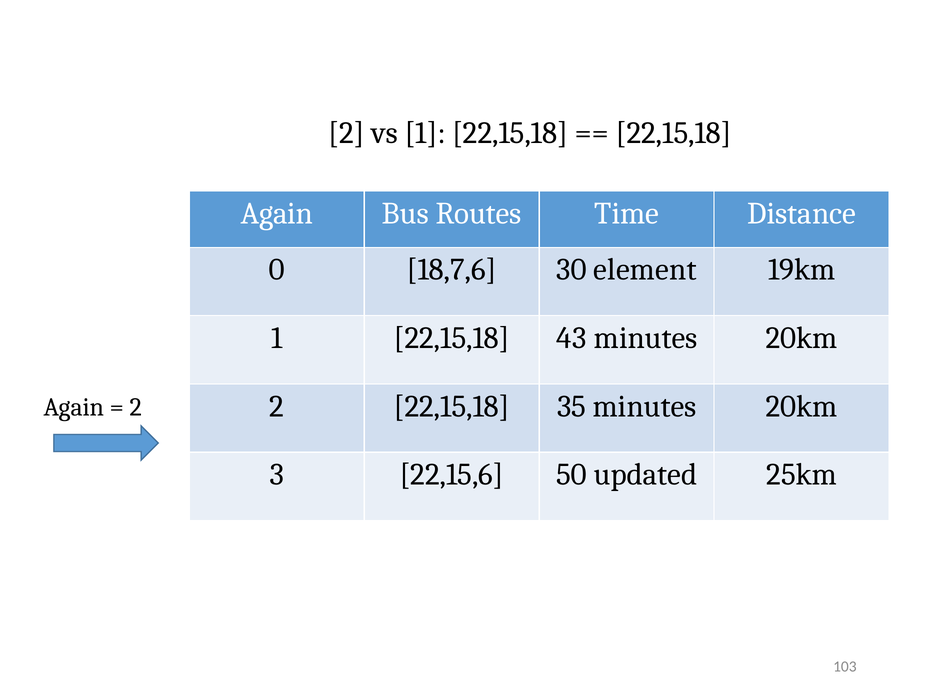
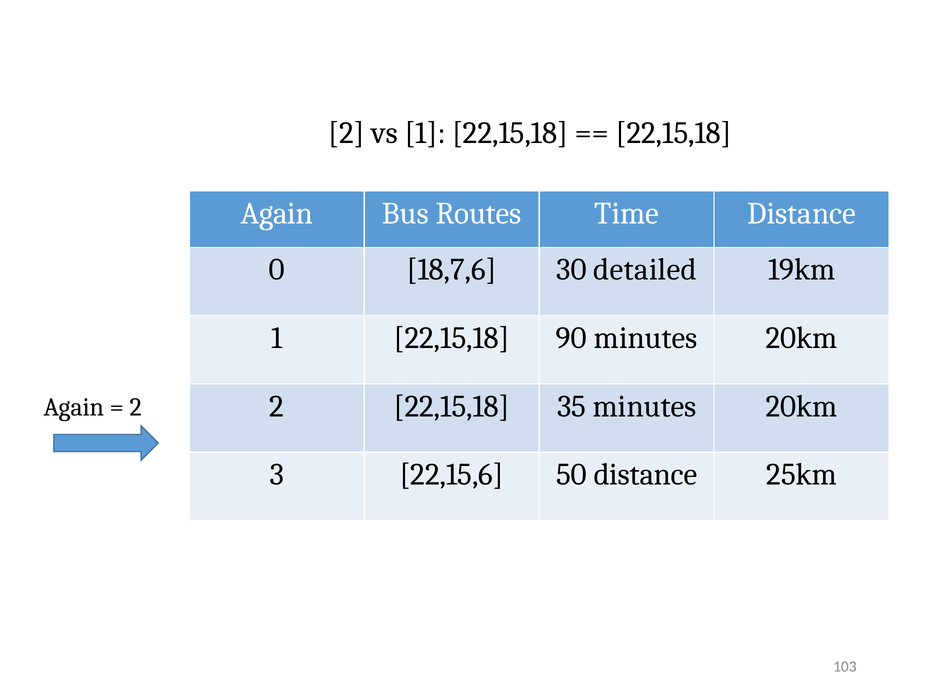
element: element -> detailed
43: 43 -> 90
50 updated: updated -> distance
